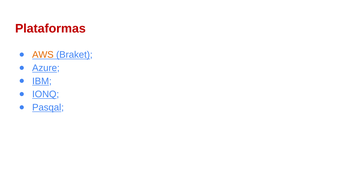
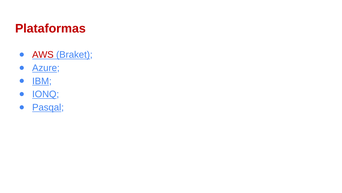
AWS colour: orange -> red
